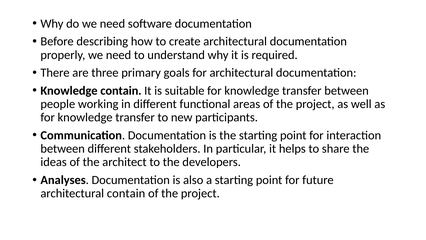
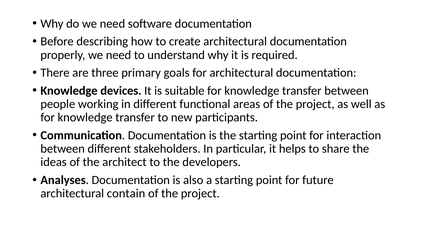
Knowledge contain: contain -> devices
